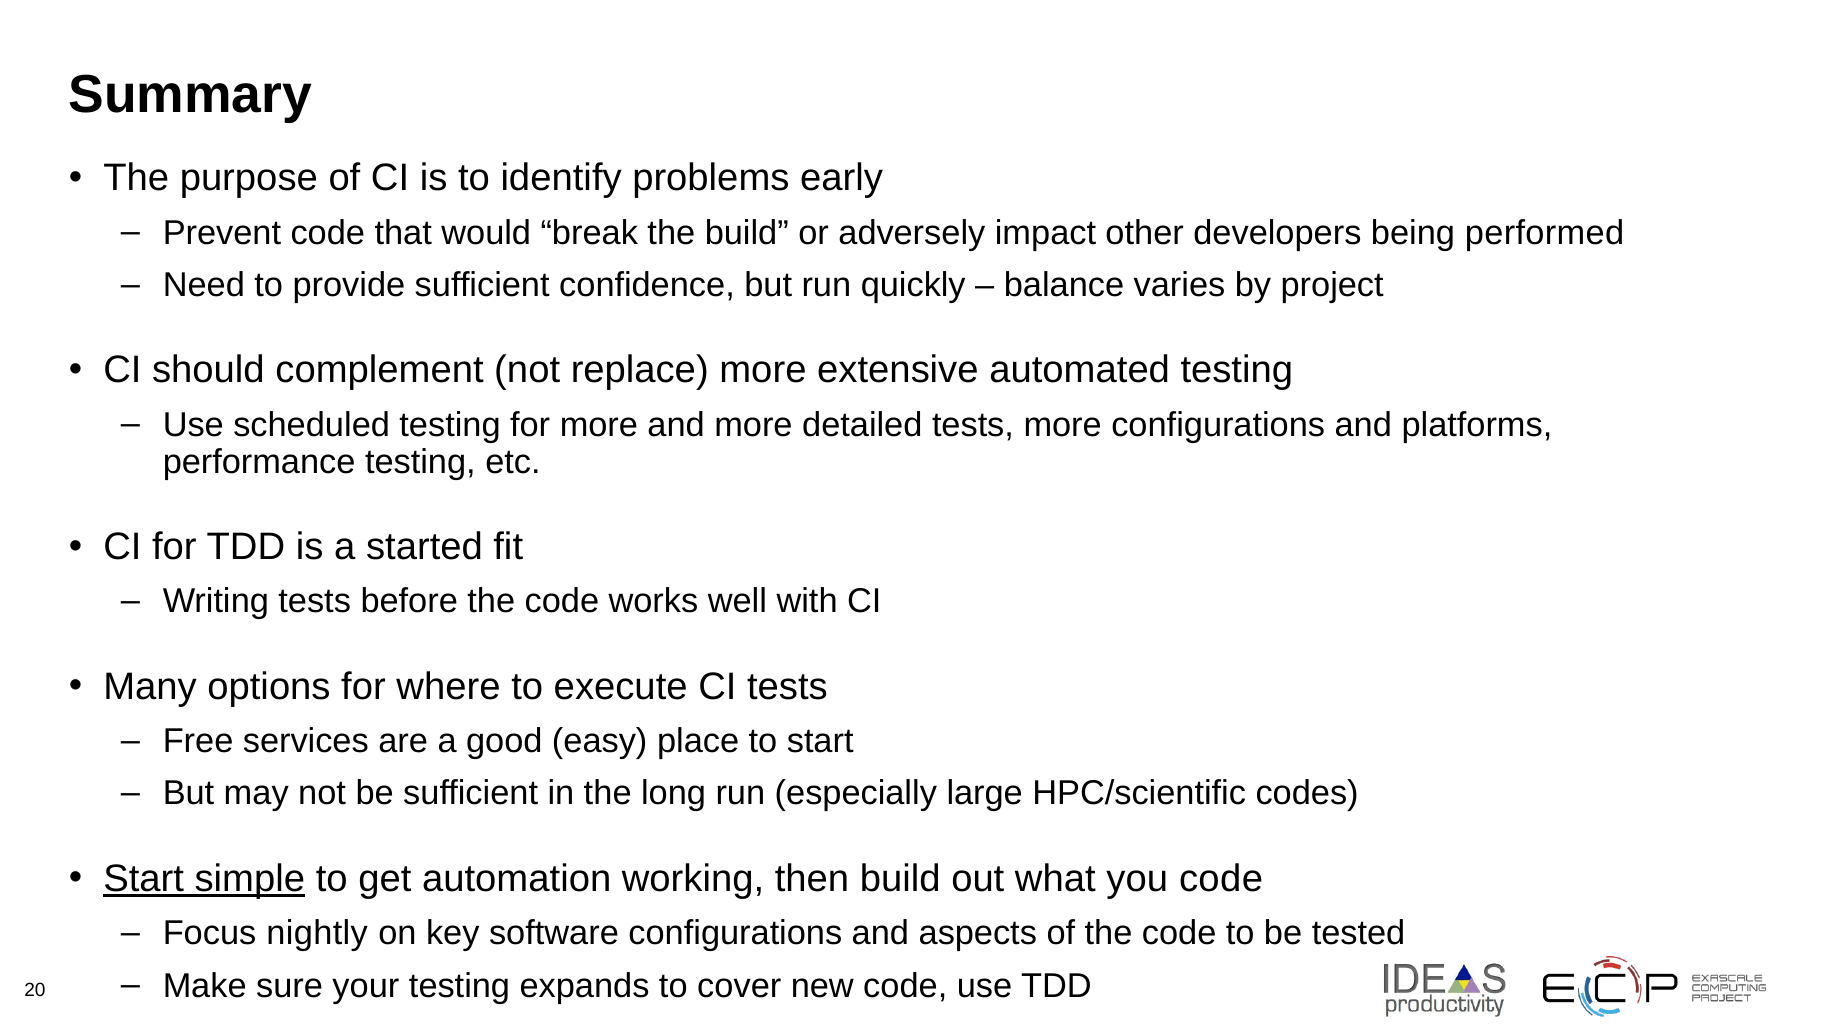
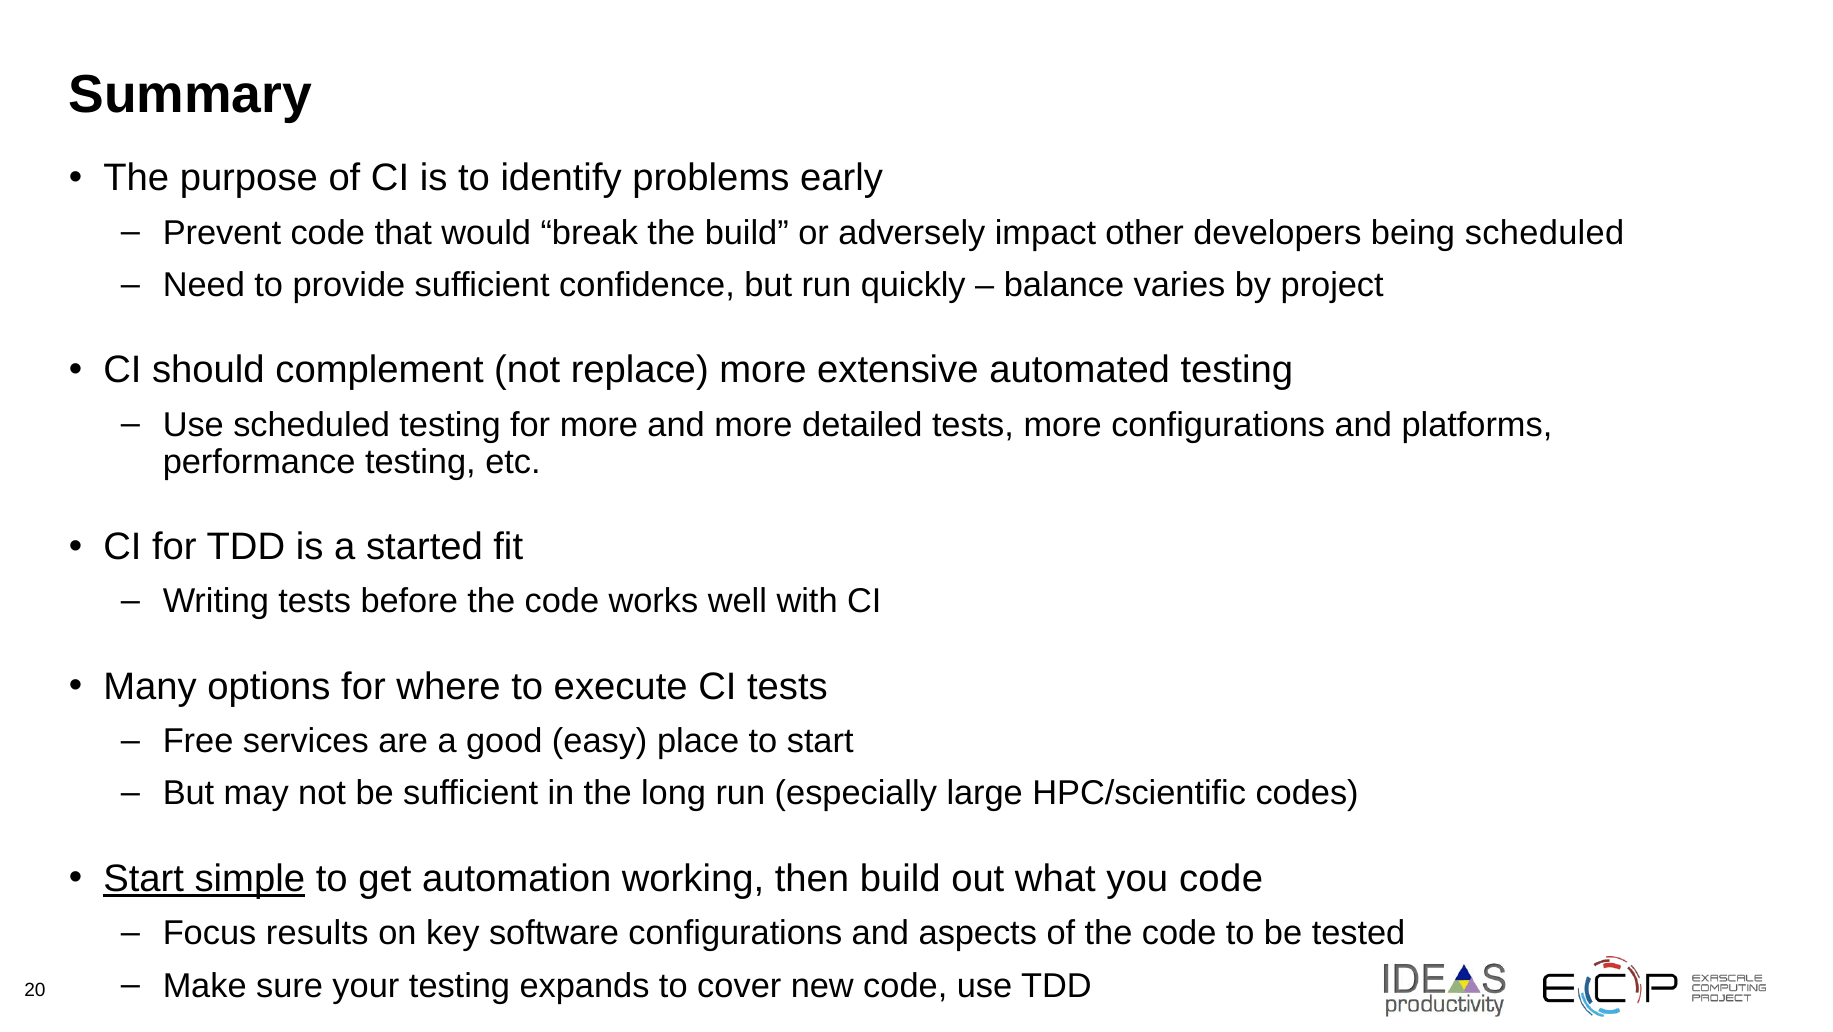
being performed: performed -> scheduled
nightly: nightly -> results
